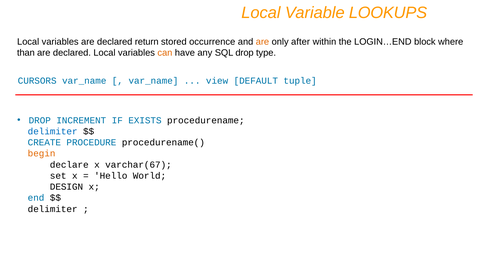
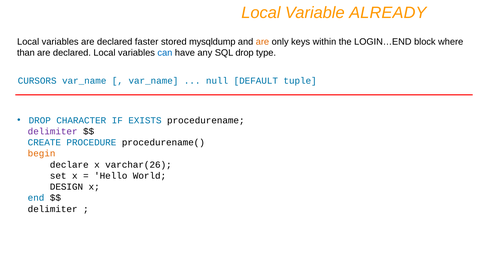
LOOKUPS: LOOKUPS -> ALREADY
return: return -> faster
occurrence: occurrence -> mysqldump
after: after -> keys
can colour: orange -> blue
view: view -> null
INCREMENT: INCREMENT -> CHARACTER
delimiter at (53, 131) colour: blue -> purple
varchar(67: varchar(67 -> varchar(26
